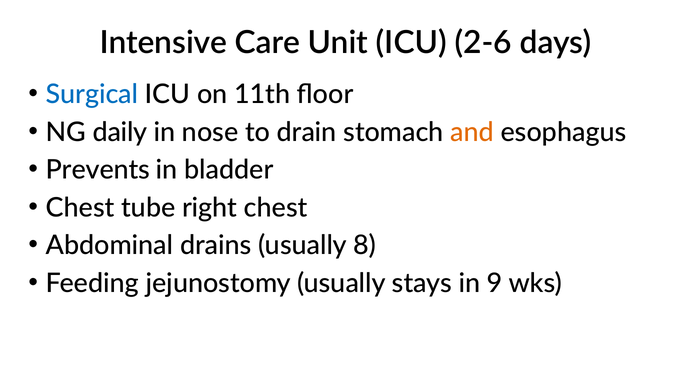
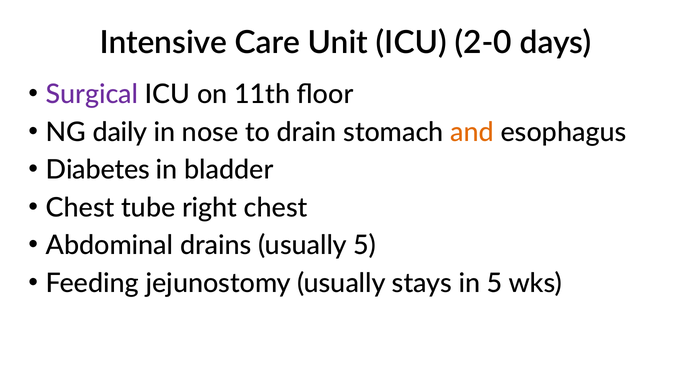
2-6: 2-6 -> 2-0
Surgical colour: blue -> purple
Prevents: Prevents -> Diabetes
usually 8: 8 -> 5
in 9: 9 -> 5
